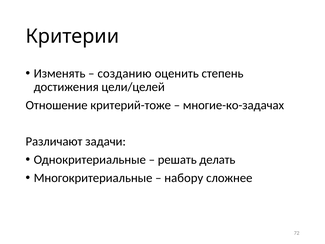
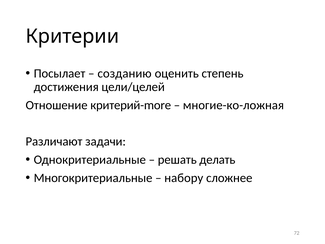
Изменять: Изменять -> Посылает
критерий-тоже: критерий-тоже -> критерий-more
многие-ко-задачах: многие-ко-задачах -> многие-ко-ложная
